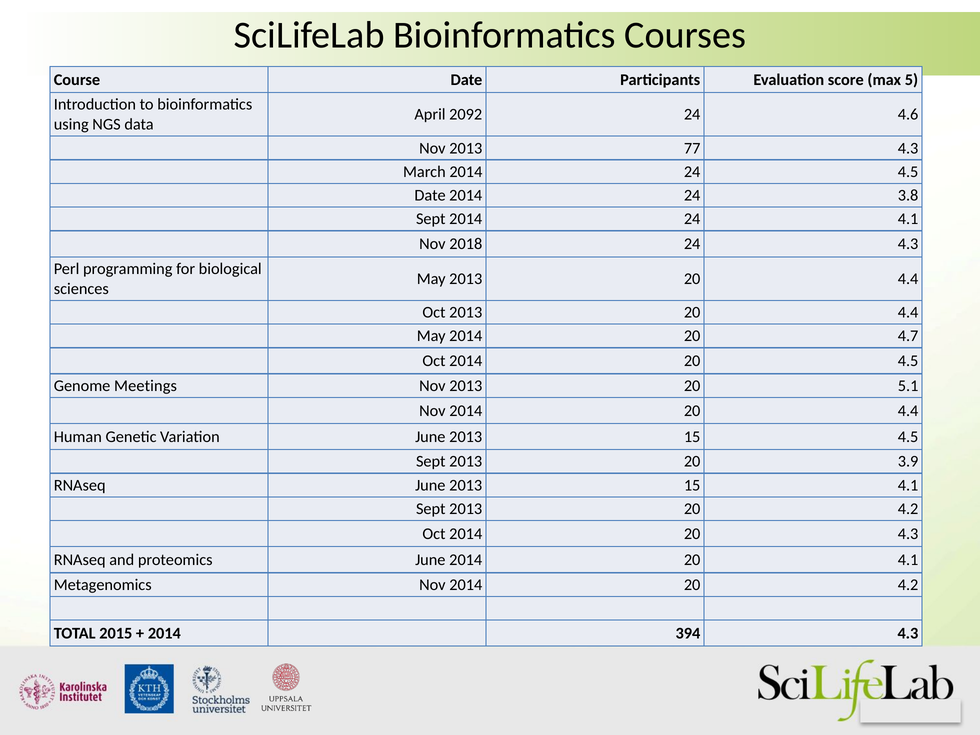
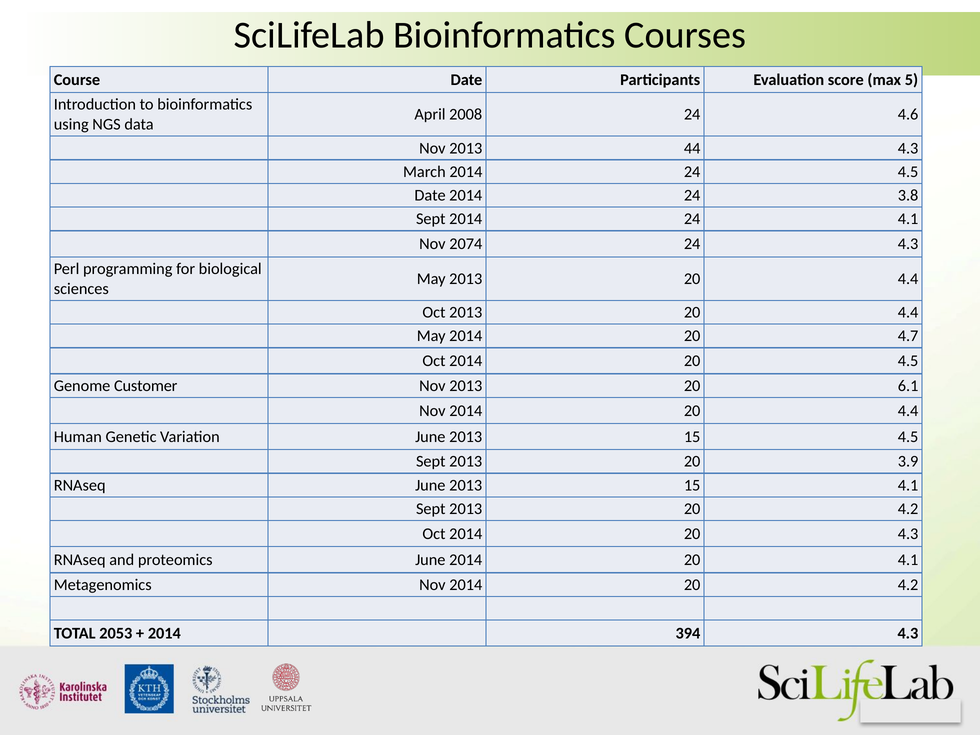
2092: 2092 -> 2008
77: 77 -> 44
2018: 2018 -> 2074
Meetings: Meetings -> Customer
5.1: 5.1 -> 6.1
2015: 2015 -> 2053
